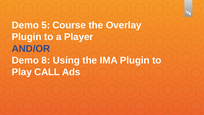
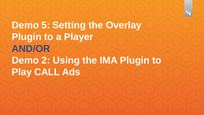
Course: Course -> Setting
8: 8 -> 2
